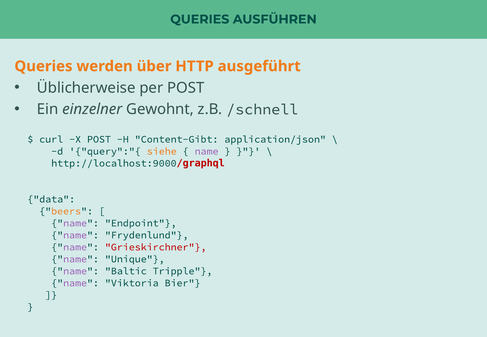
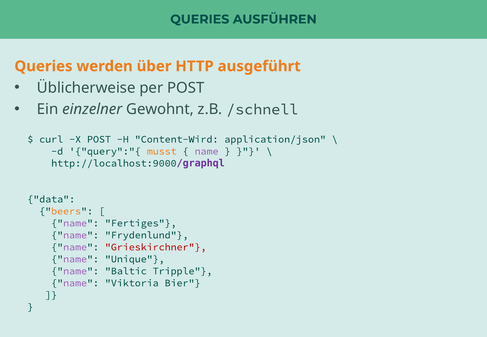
Content-Gibt: Content-Gibt -> Content-Wird
siehe: siehe -> musst
/graphql colour: red -> purple
Endpoint: Endpoint -> Fertiges
